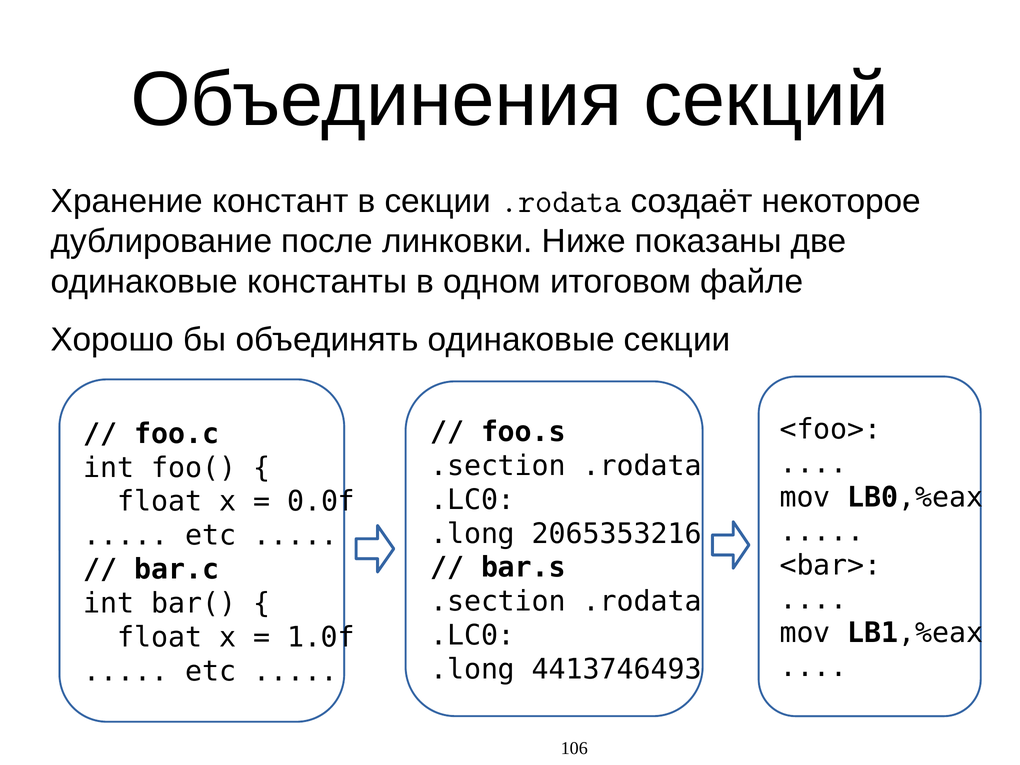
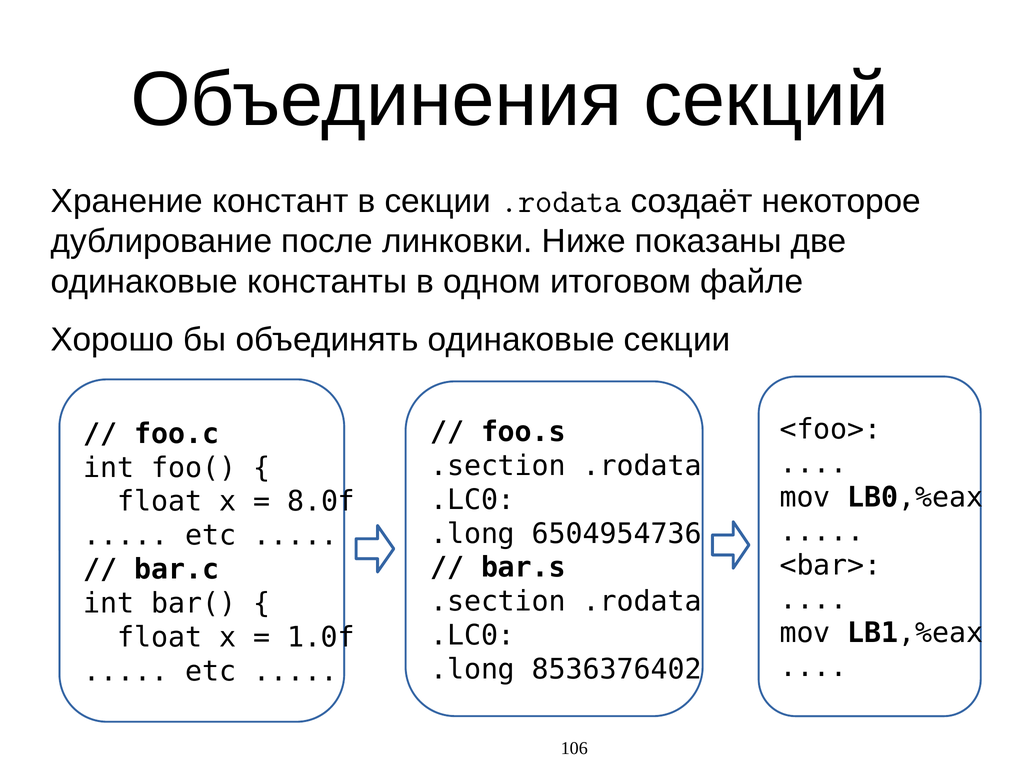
0.0f: 0.0f -> 8.0f
2065353216: 2065353216 -> 6504954736
4413746493: 4413746493 -> 8536376402
